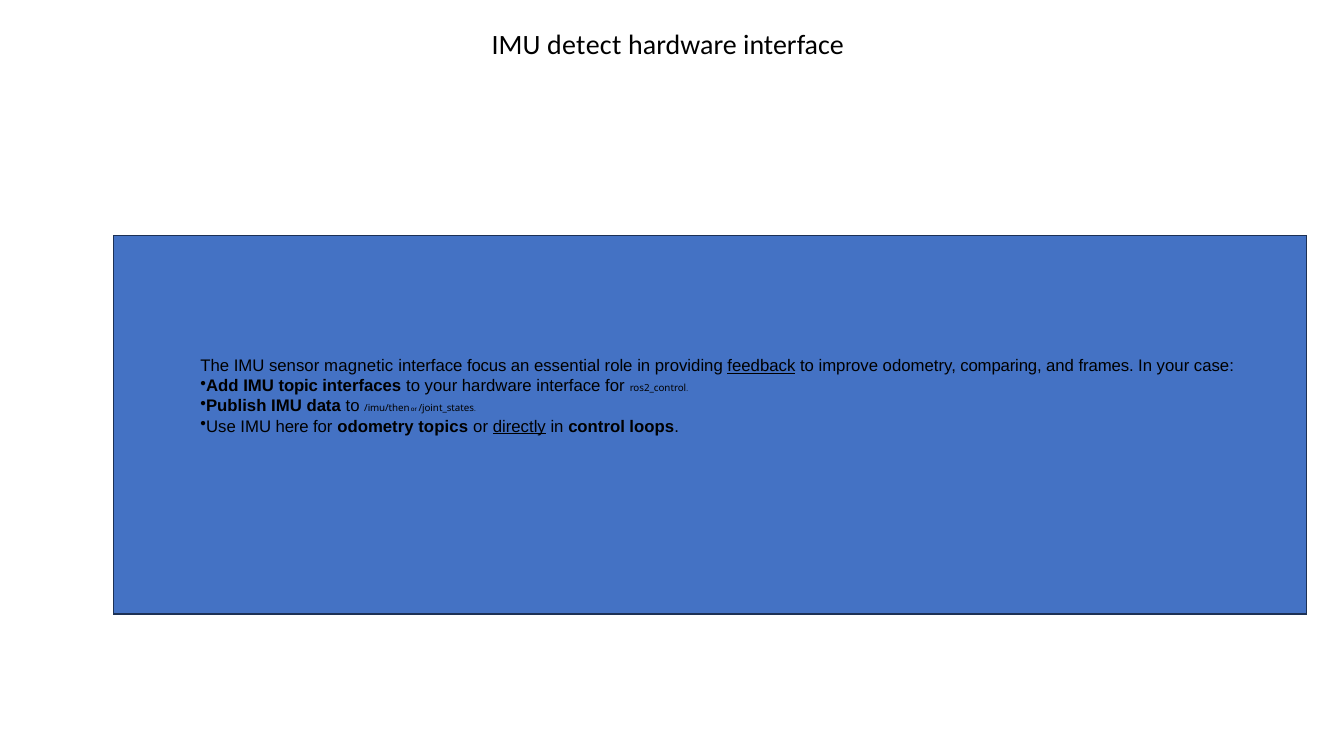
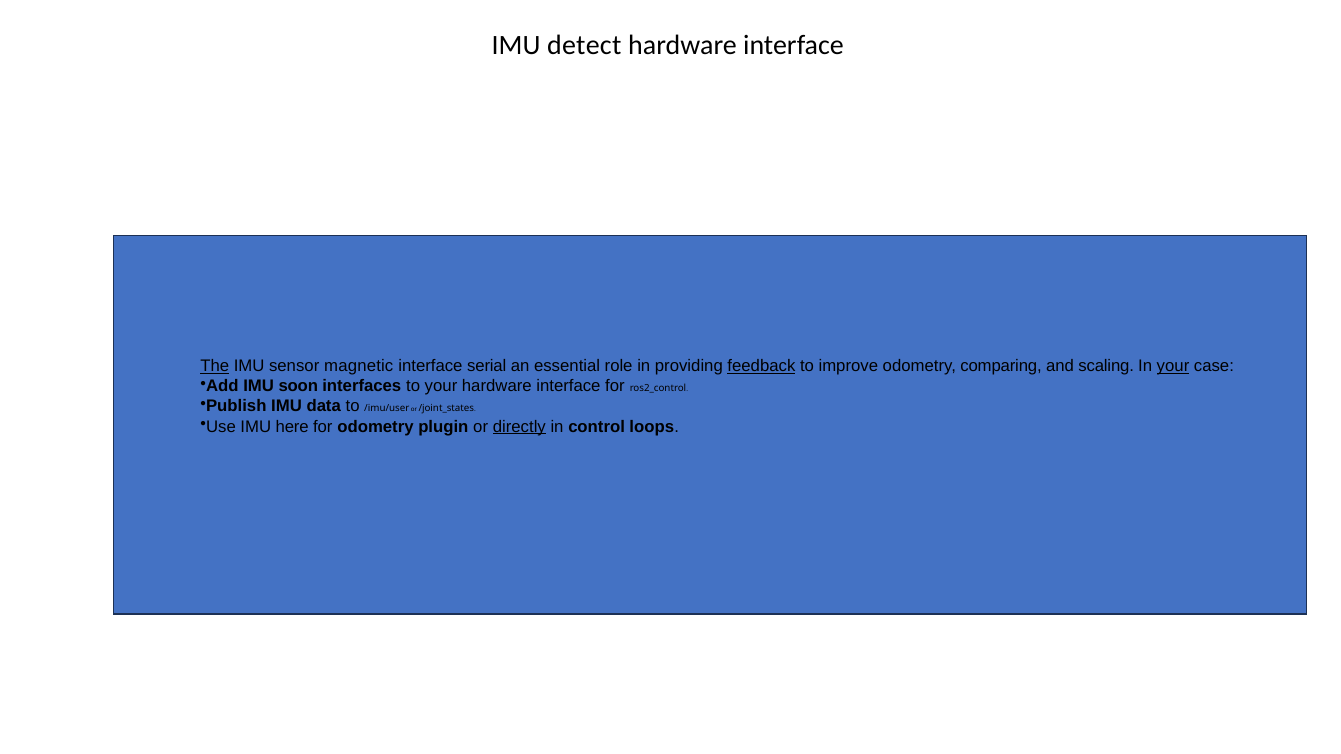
The underline: none -> present
focus: focus -> serial
frames: frames -> scaling
your at (1173, 366) underline: none -> present
topic: topic -> soon
/imu/then: /imu/then -> /imu/user
topics: topics -> plugin
